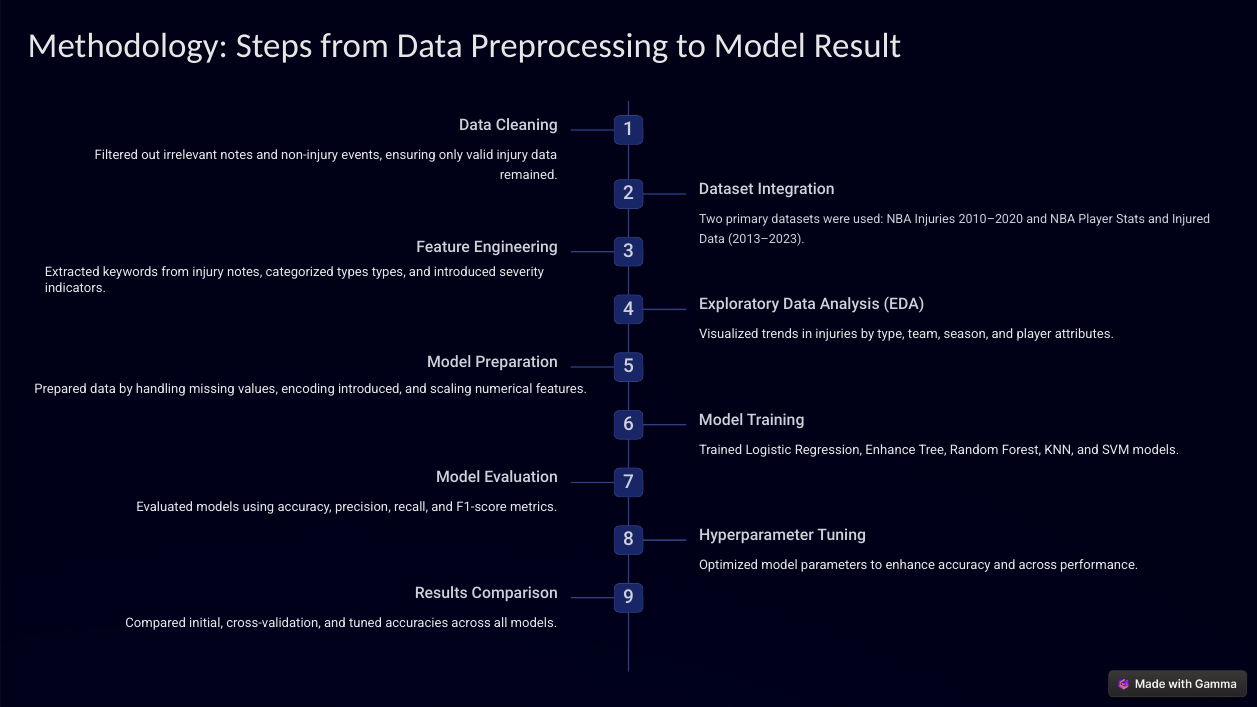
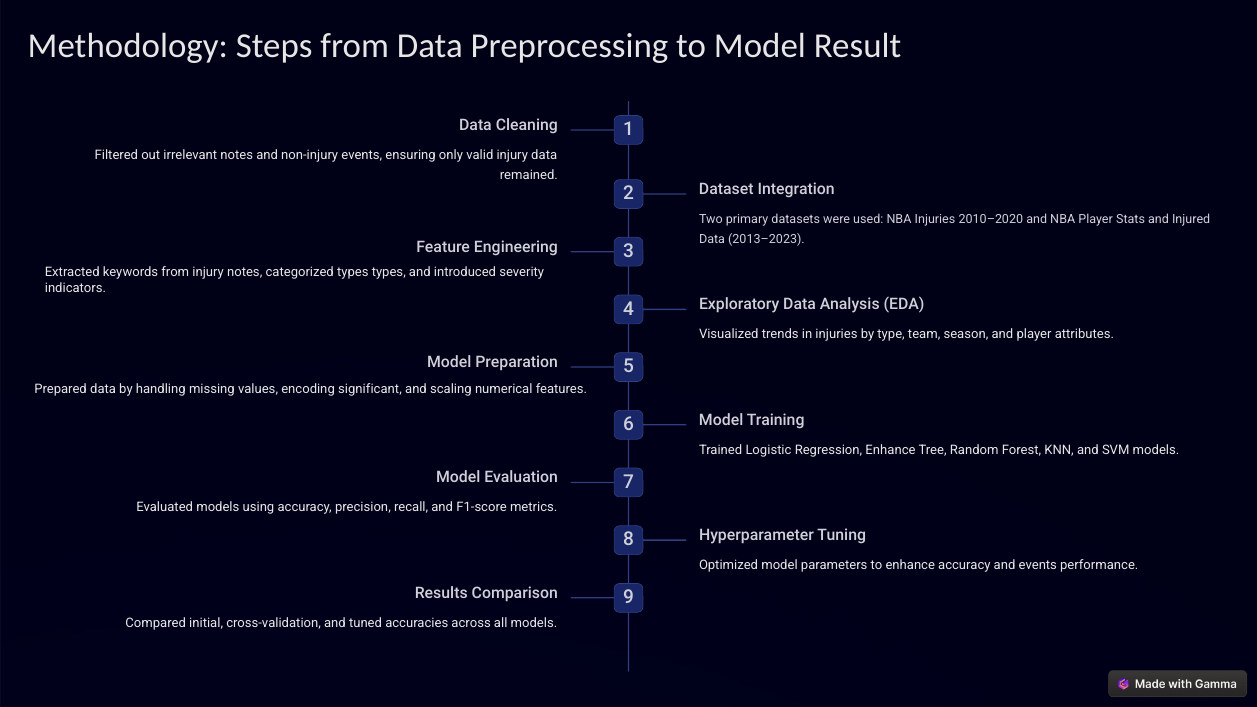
encoding introduced: introduced -> significant
and across: across -> events
